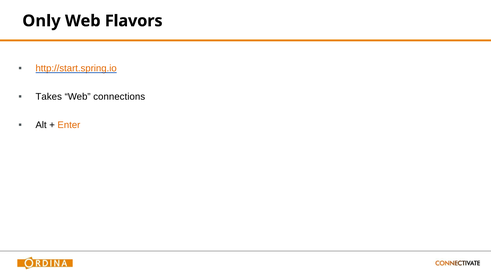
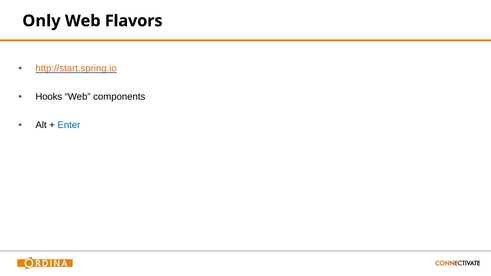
Takes: Takes -> Hooks
connections: connections -> components
Enter colour: orange -> blue
